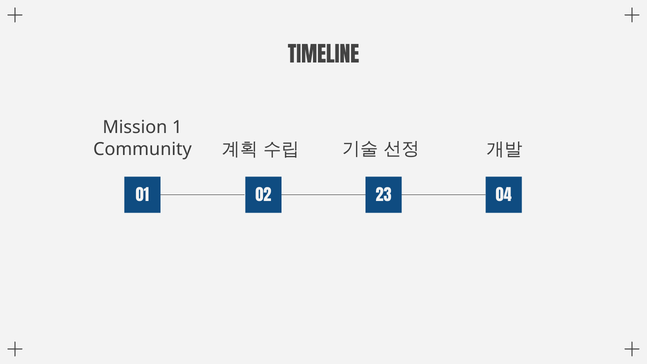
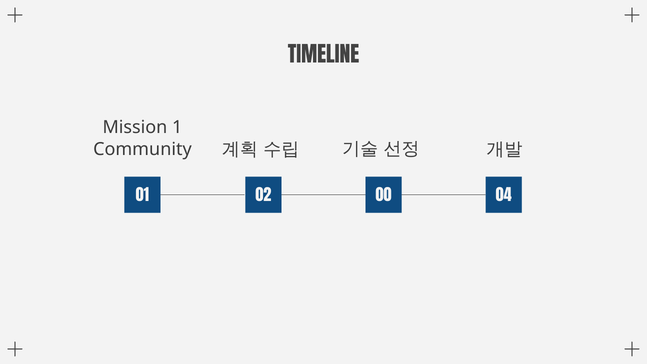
23: 23 -> 00
